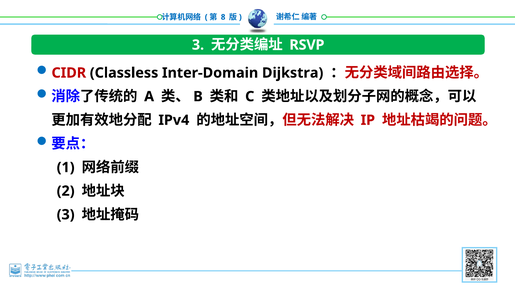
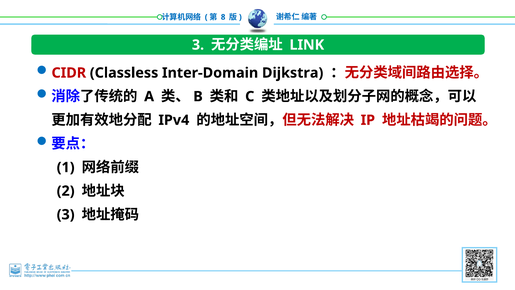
RSVP: RSVP -> LINK
